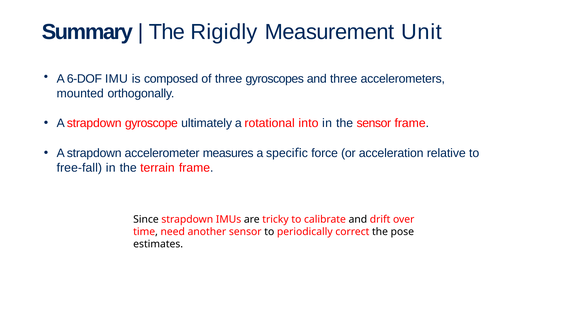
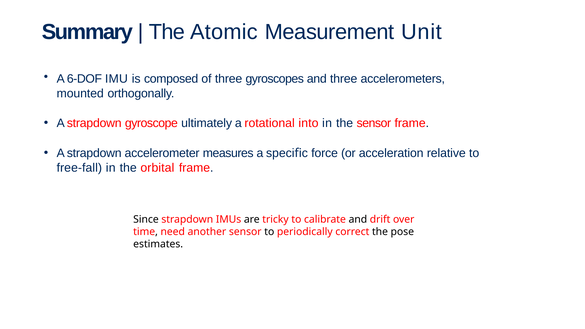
Rigidly: Rigidly -> Atomic
terrain: terrain -> orbital
